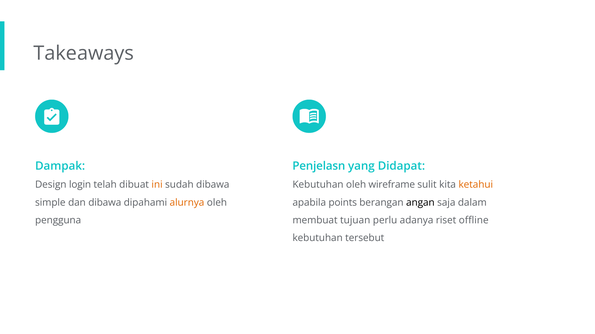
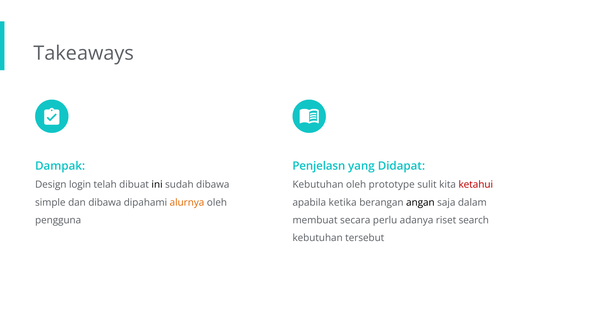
ini colour: orange -> black
wireframe: wireframe -> prototype
ketahui colour: orange -> red
points: points -> ketika
tujuan: tujuan -> secara
offline: offline -> search
